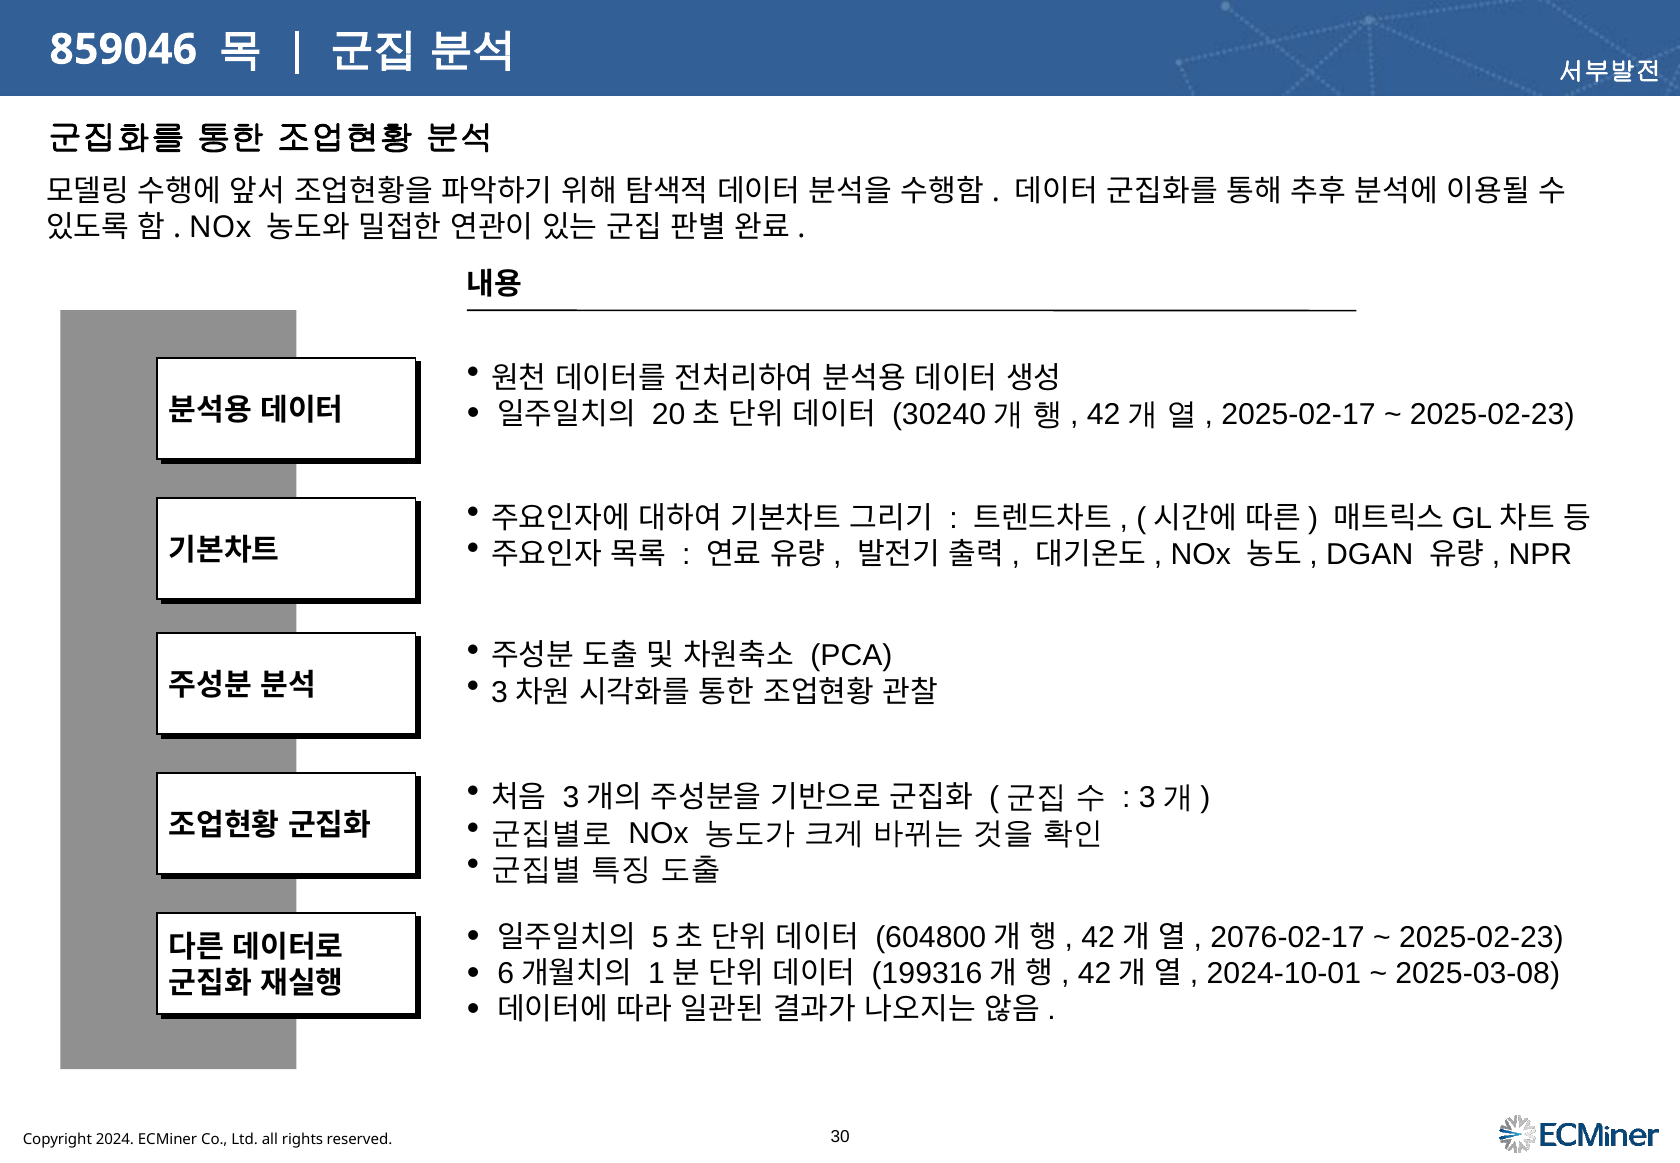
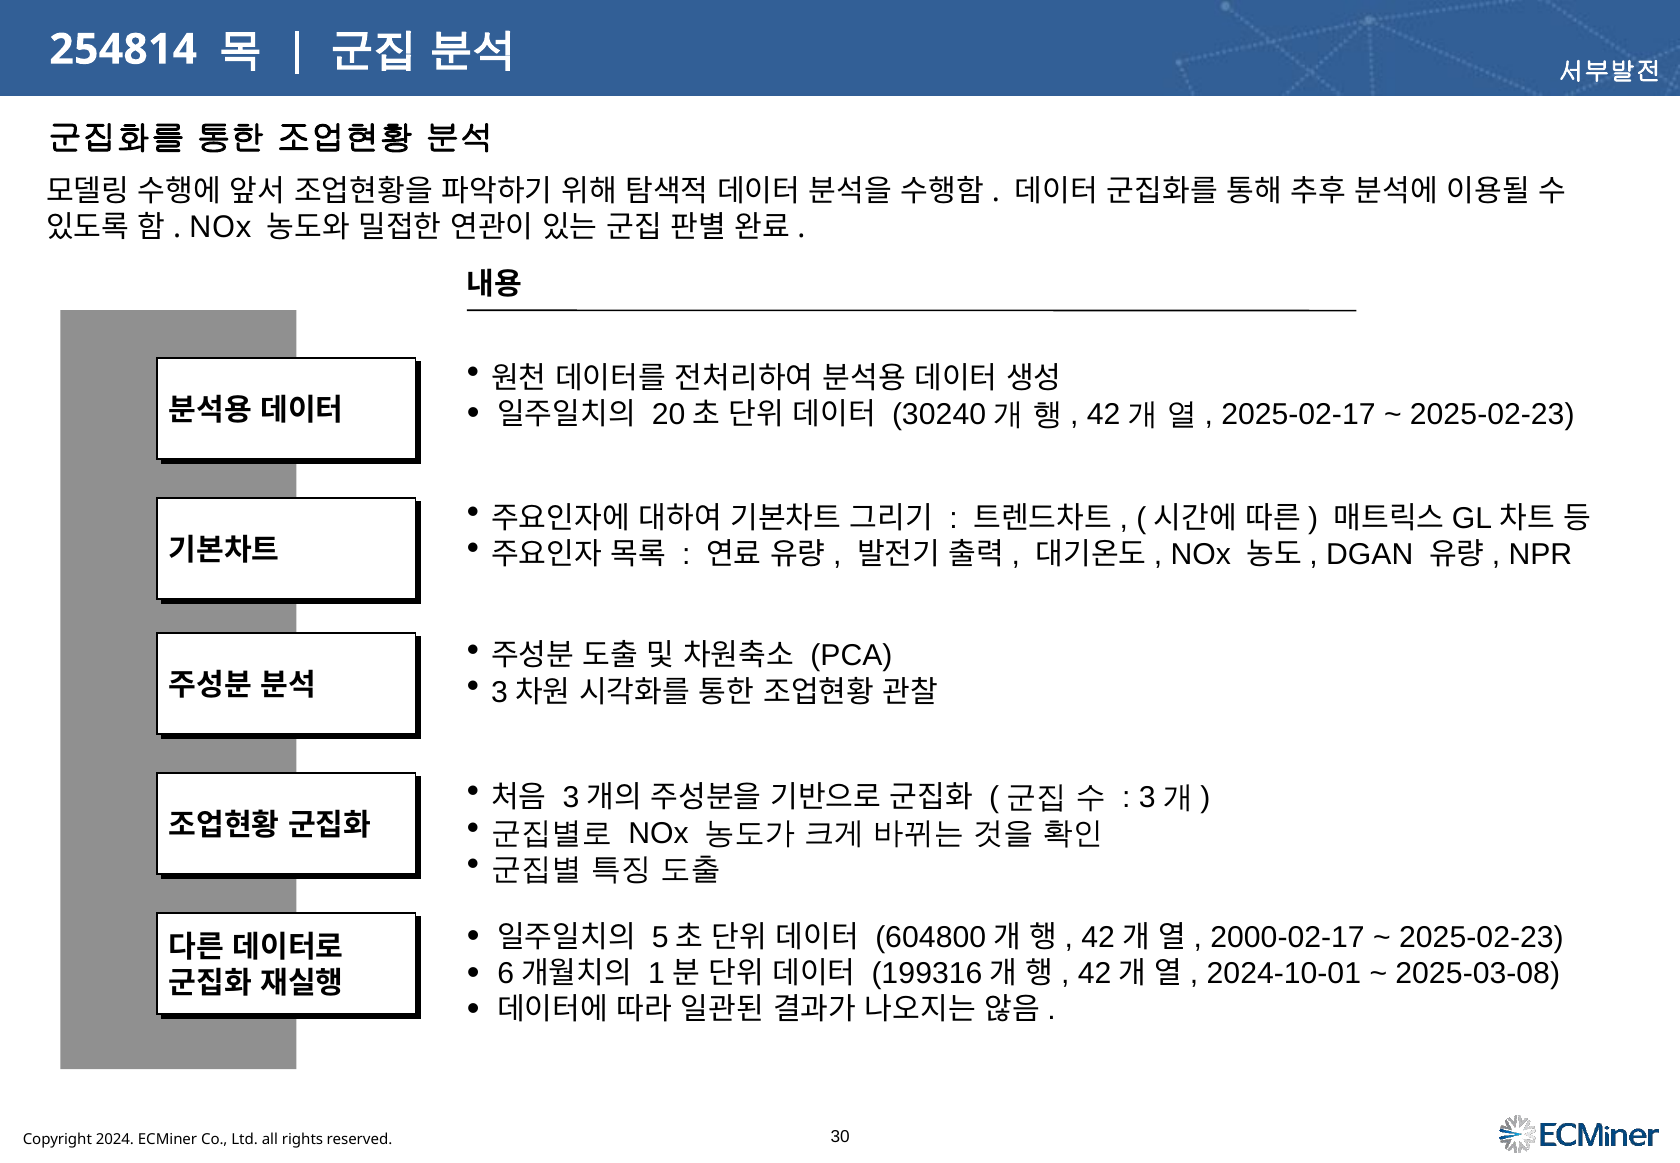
859046: 859046 -> 254814
2076-02-17: 2076-02-17 -> 2000-02-17
